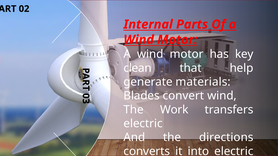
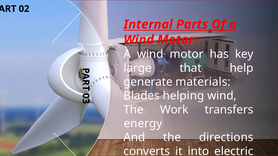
clean: clean -> large
convert: convert -> helping
electric at (143, 124): electric -> energy
